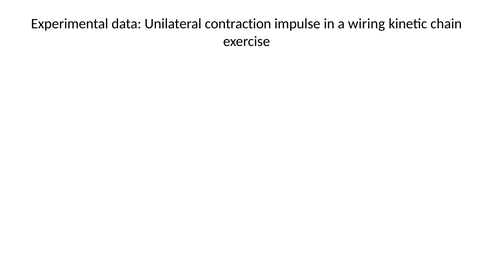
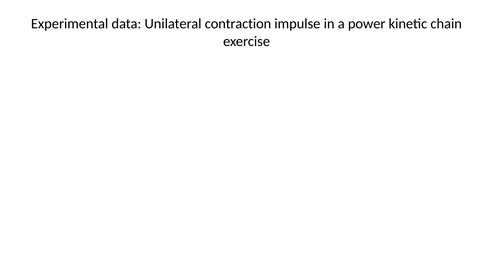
wiring: wiring -> power
